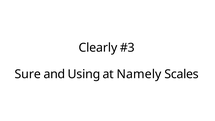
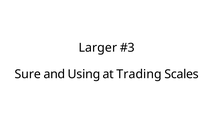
Clearly: Clearly -> Larger
Namely: Namely -> Trading
